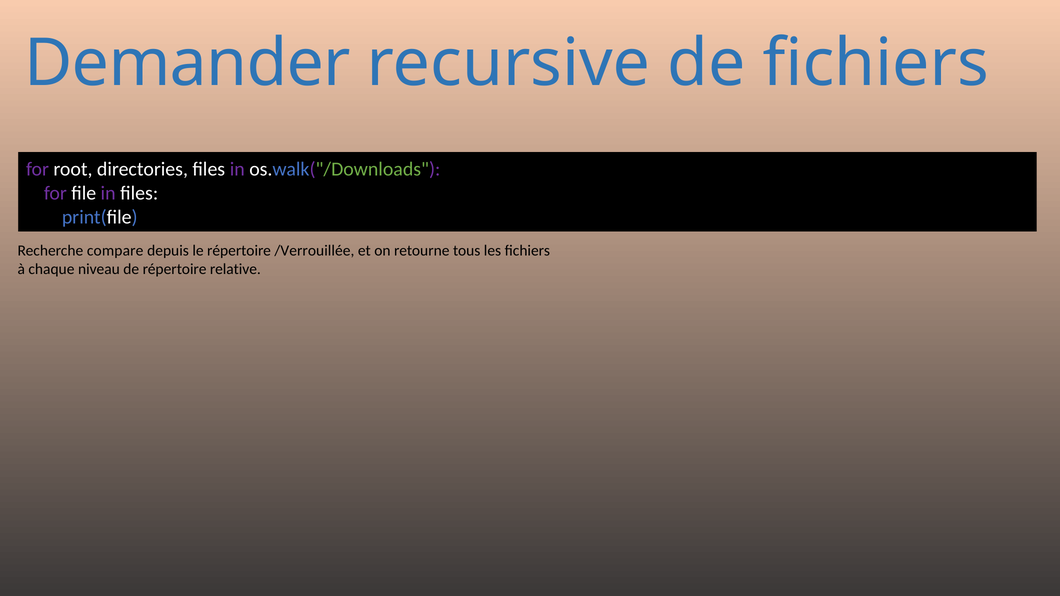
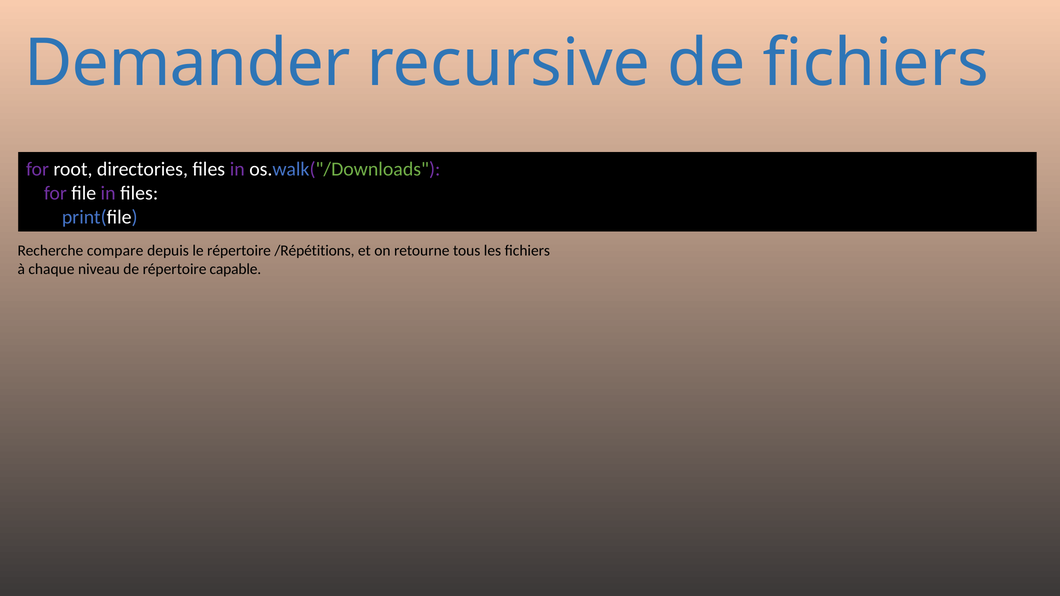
/Verrouillée: /Verrouillée -> /Répétitions
relative: relative -> capable
